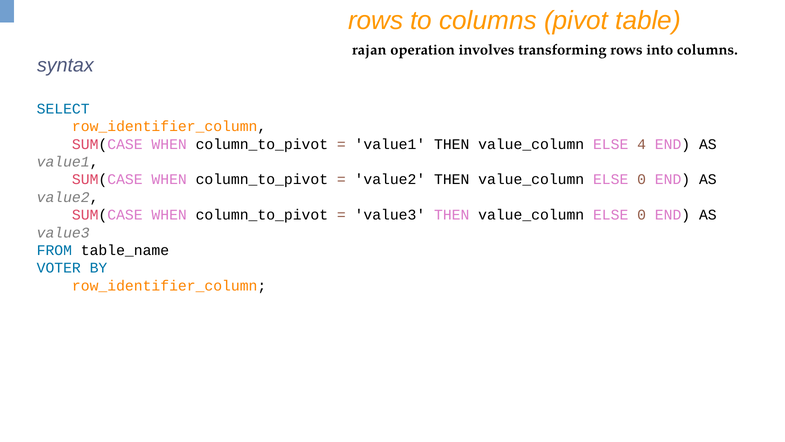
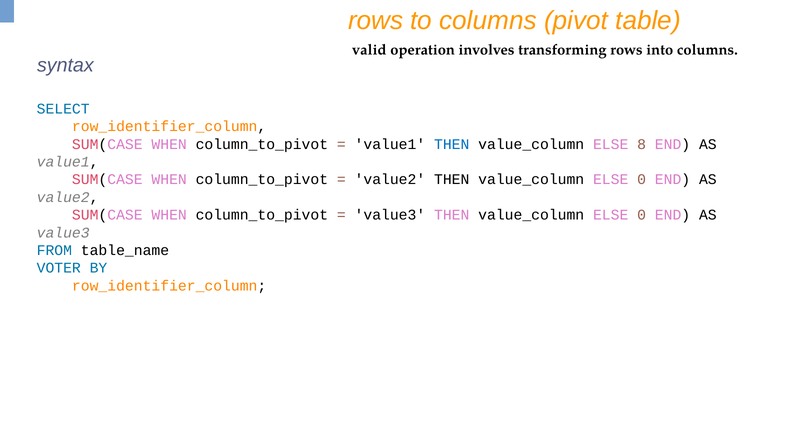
rajan: rajan -> valid
THEN at (452, 144) colour: black -> blue
4: 4 -> 8
